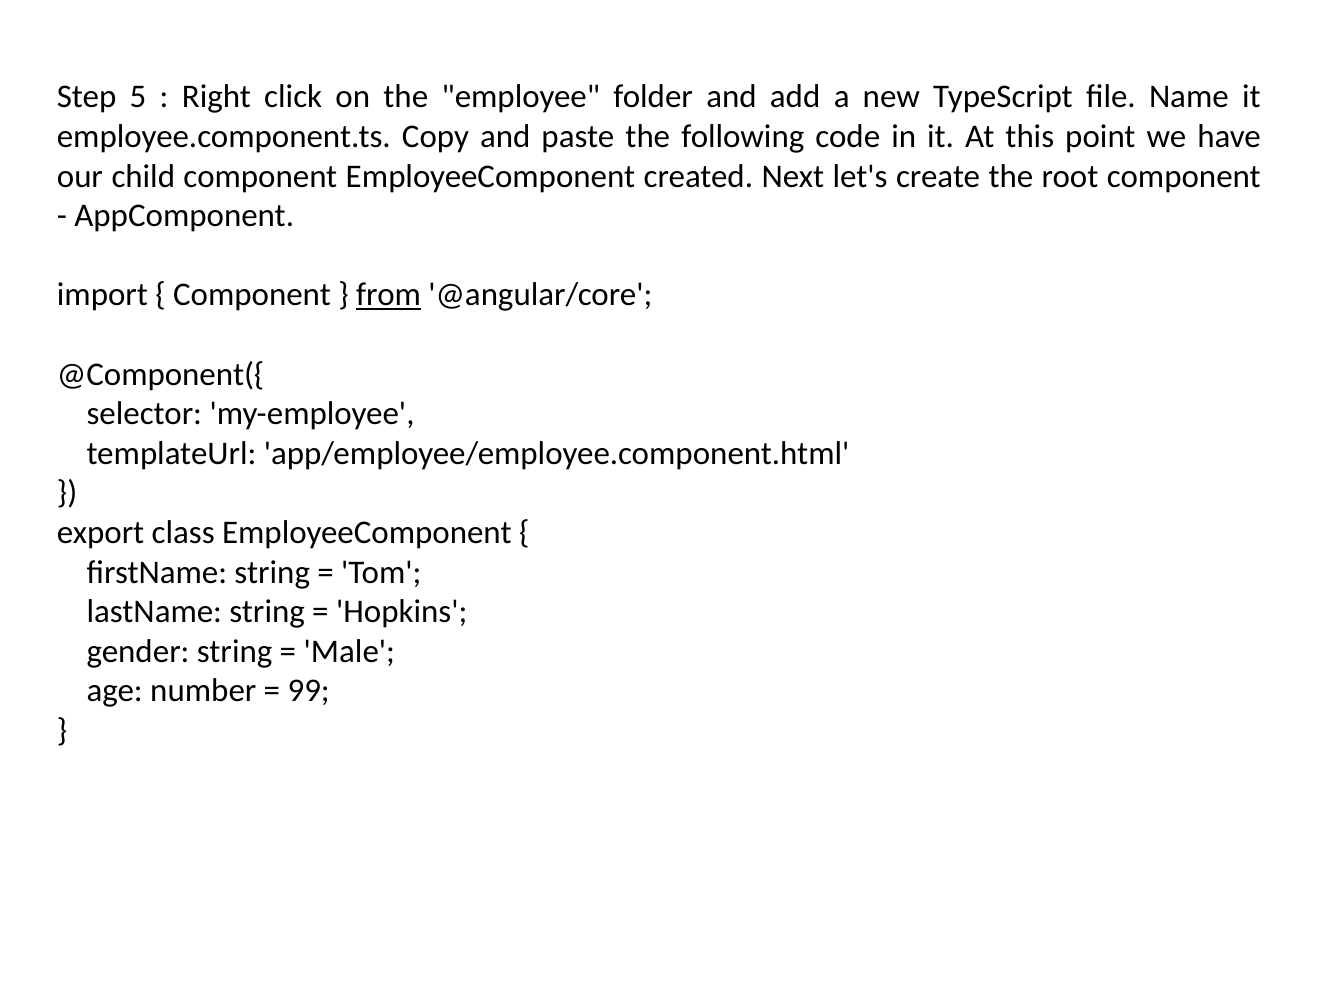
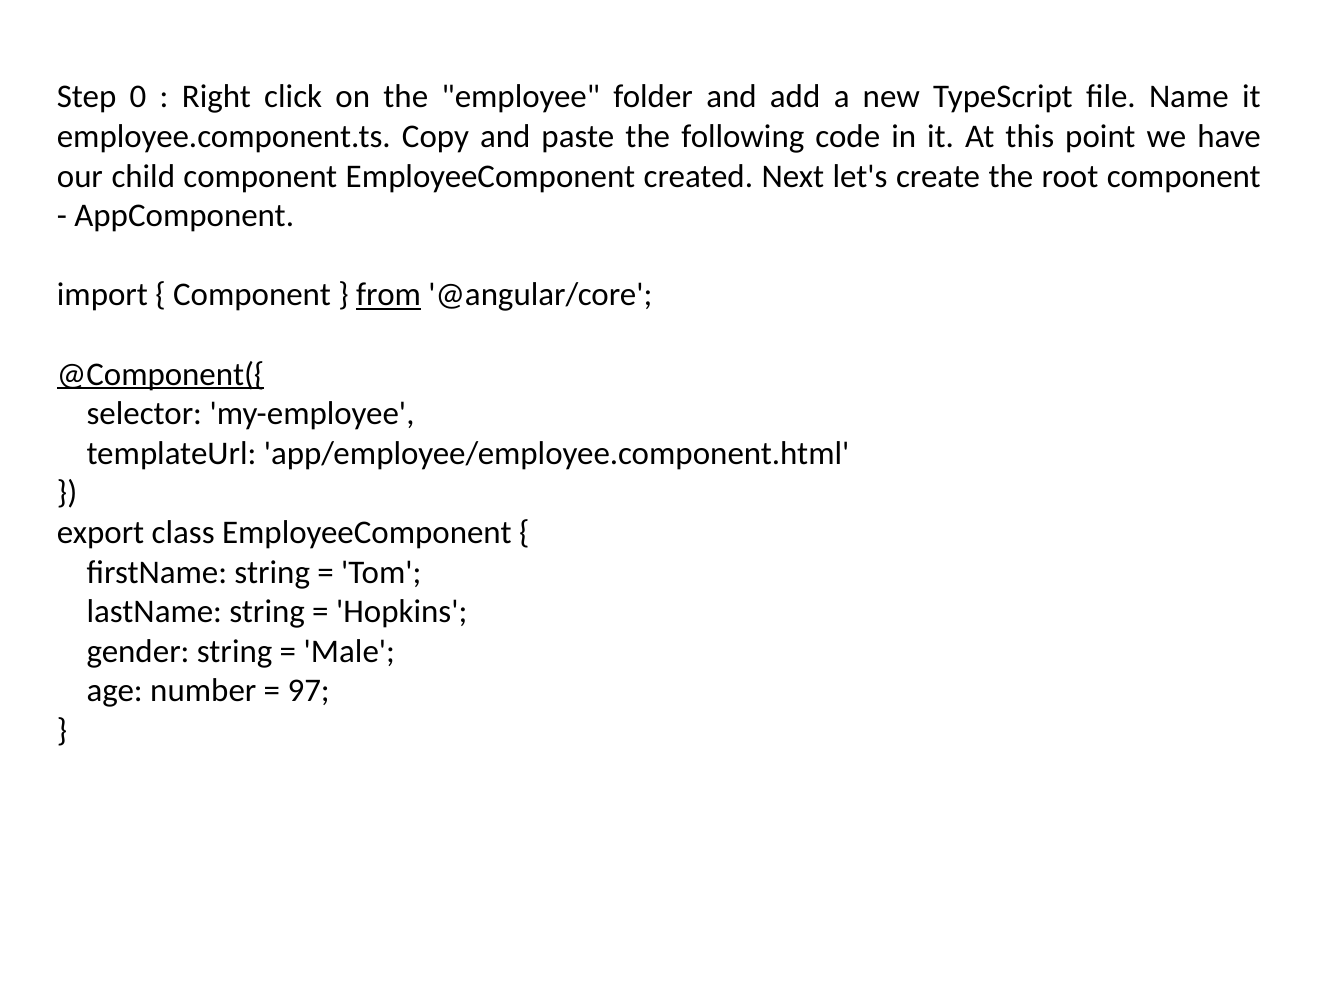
5: 5 -> 0
@Component({ underline: none -> present
99: 99 -> 97
